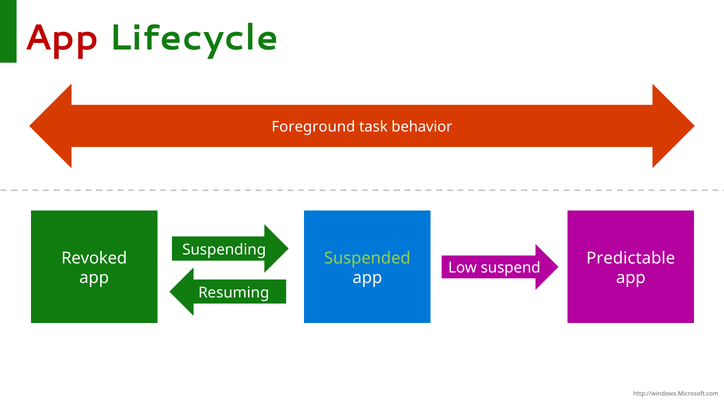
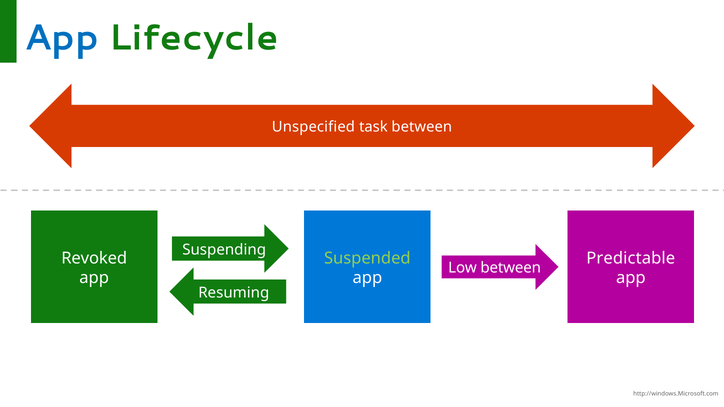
App at (61, 38) colour: red -> blue
Foreground: Foreground -> Unspecified
task behavior: behavior -> between
Low suspend: suspend -> between
